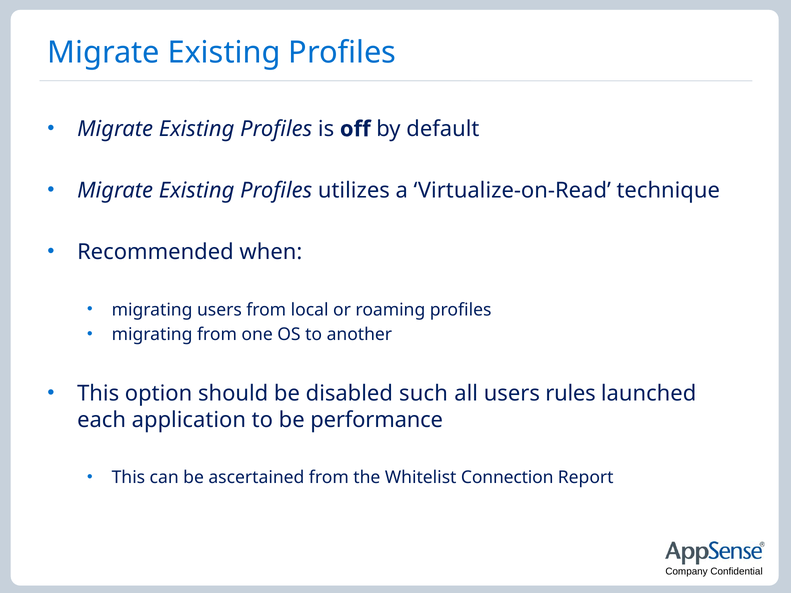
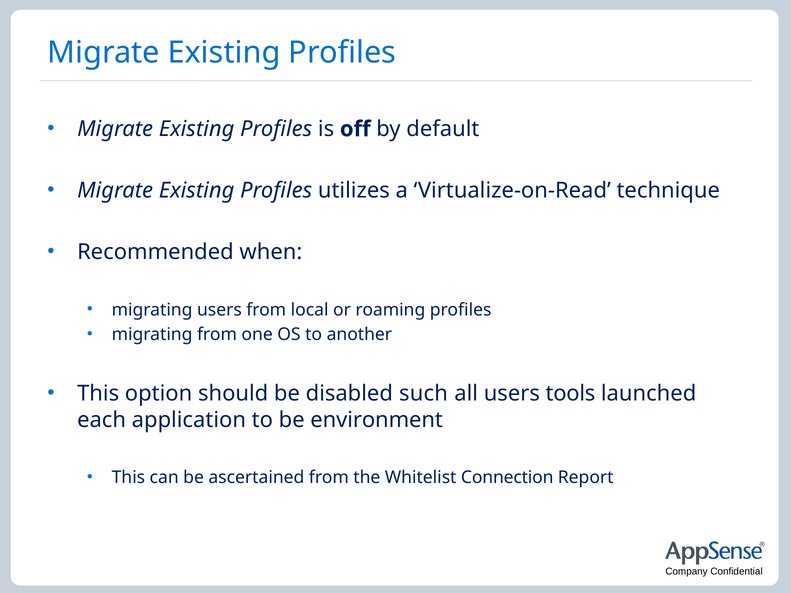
rules: rules -> tools
performance: performance -> environment
